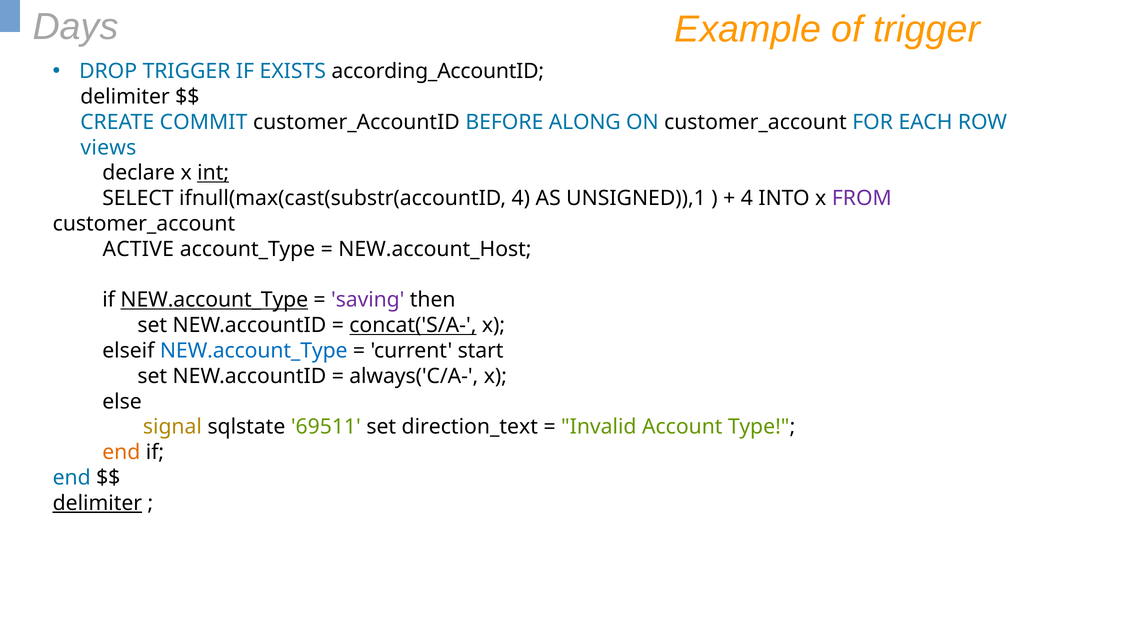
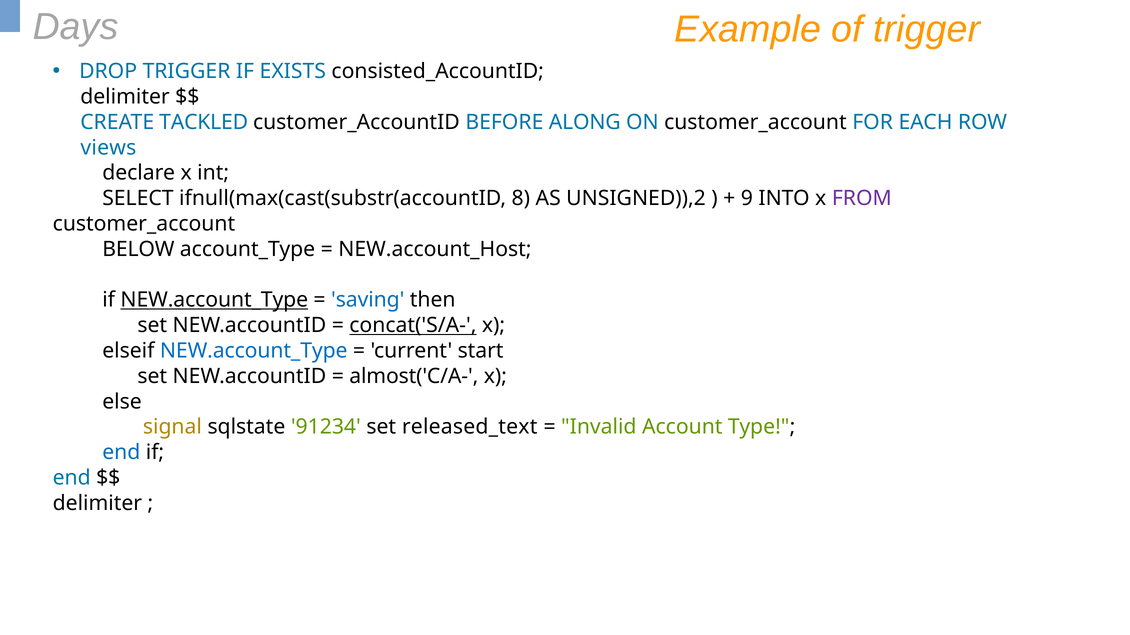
according_AccountID: according_AccountID -> consisted_AccountID
COMMIT: COMMIT -> TACKLED
int underline: present -> none
ifnull(max(cast(substr(accountID 4: 4 -> 8
UNSIGNED)),1: UNSIGNED)),1 -> UNSIGNED)),2
4 at (747, 199): 4 -> 9
ACTIVE: ACTIVE -> BELOW
saving colour: purple -> blue
always('C/A-: always('C/A- -> almost('C/A-
69511: 69511 -> 91234
direction_text: direction_text -> released_text
end at (121, 453) colour: orange -> blue
delimiter at (97, 504) underline: present -> none
